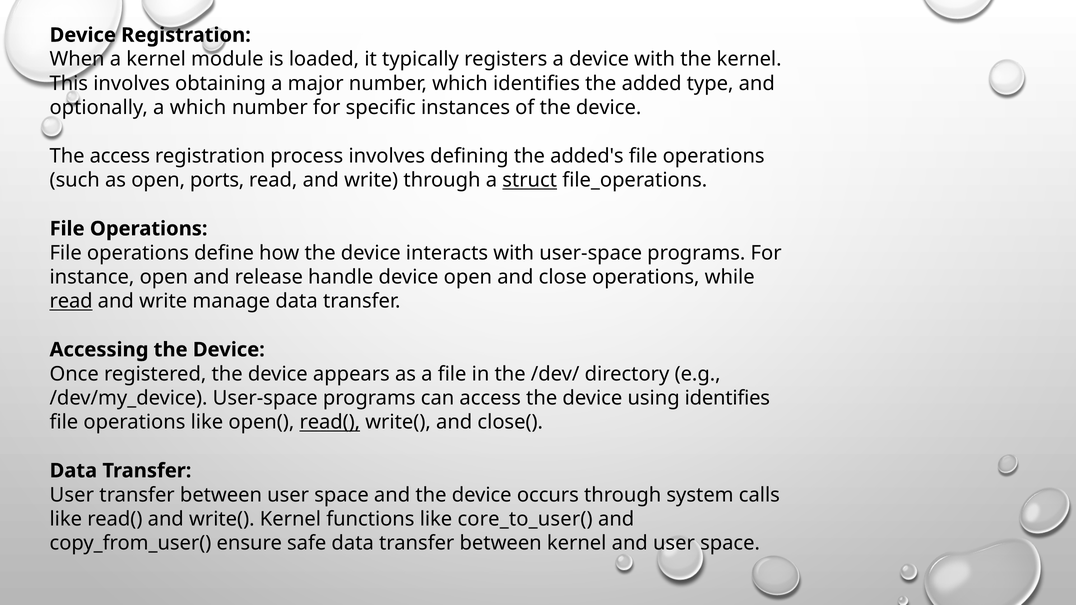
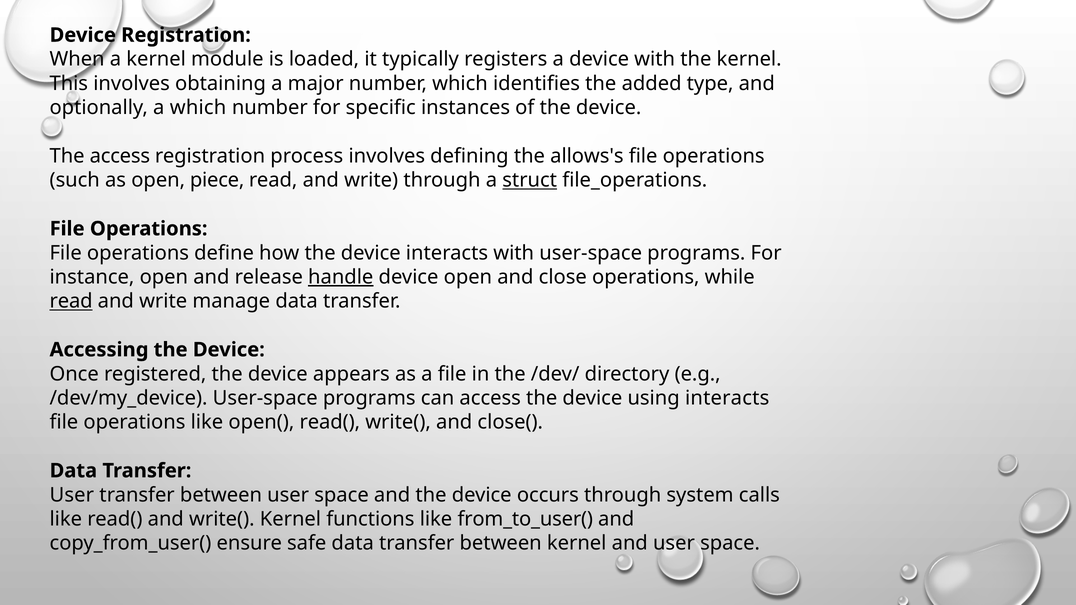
added's: added's -> allows's
ports: ports -> piece
handle underline: none -> present
using identifies: identifies -> interacts
read( at (330, 422) underline: present -> none
core_to_user(: core_to_user( -> from_to_user(
